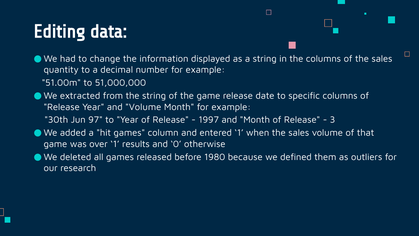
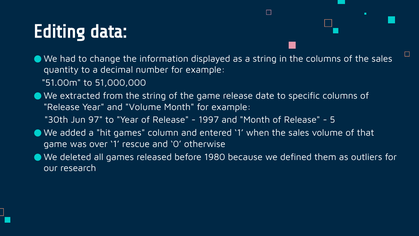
3: 3 -> 5
results: results -> rescue
